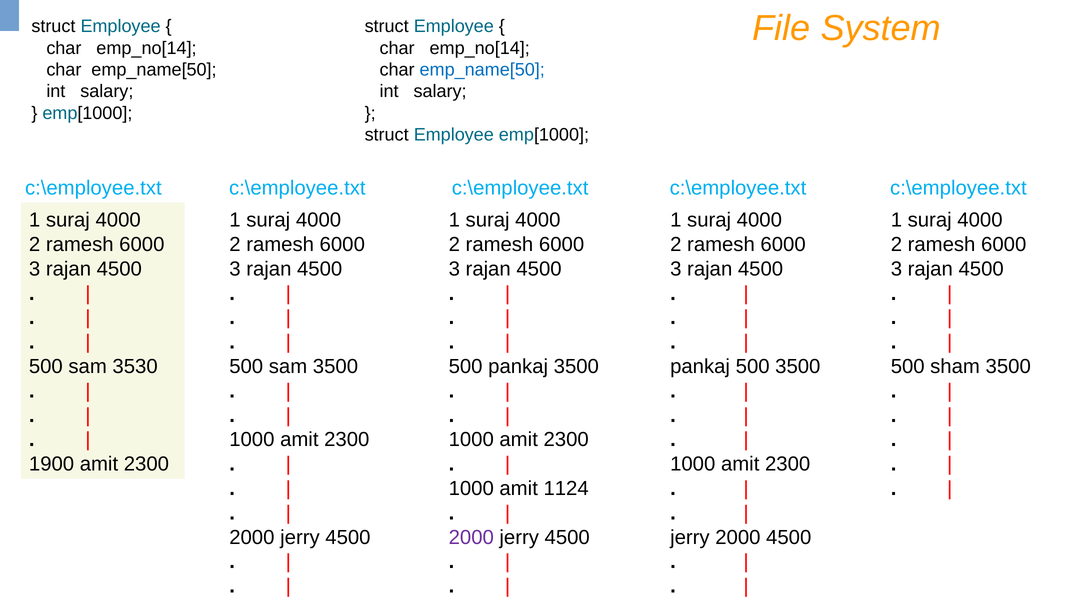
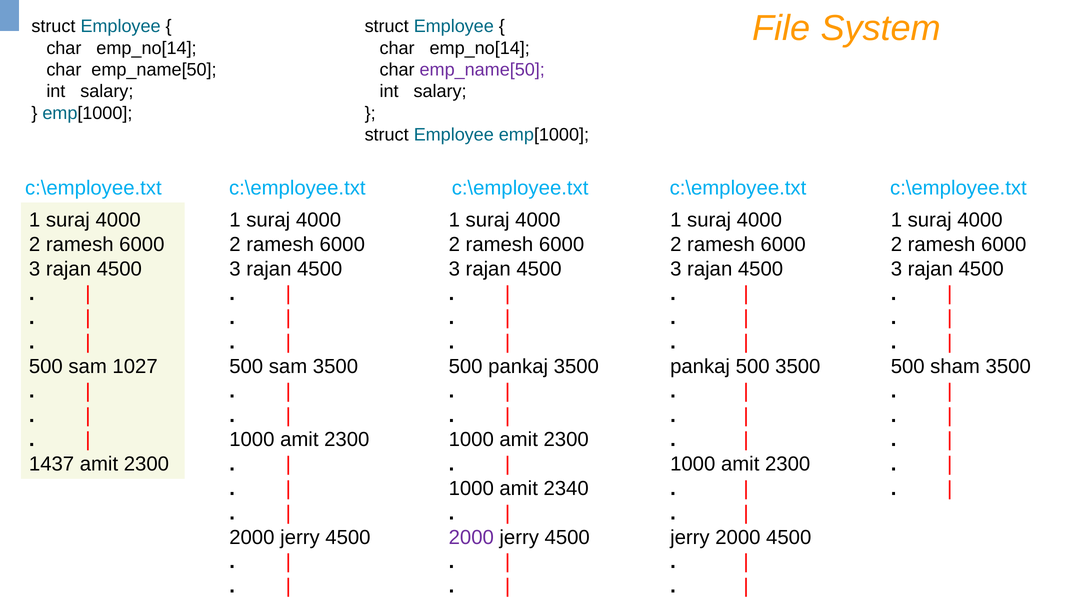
emp_name[50 at (482, 70) colour: blue -> purple
3530: 3530 -> 1027
1900: 1900 -> 1437
1124: 1124 -> 2340
